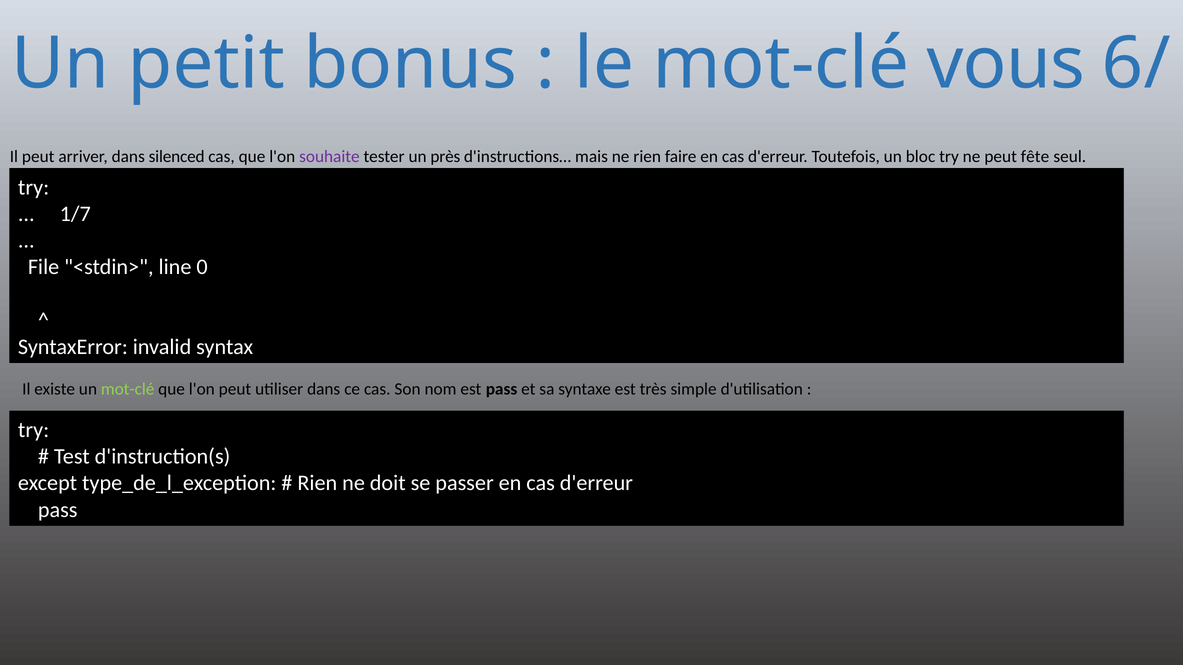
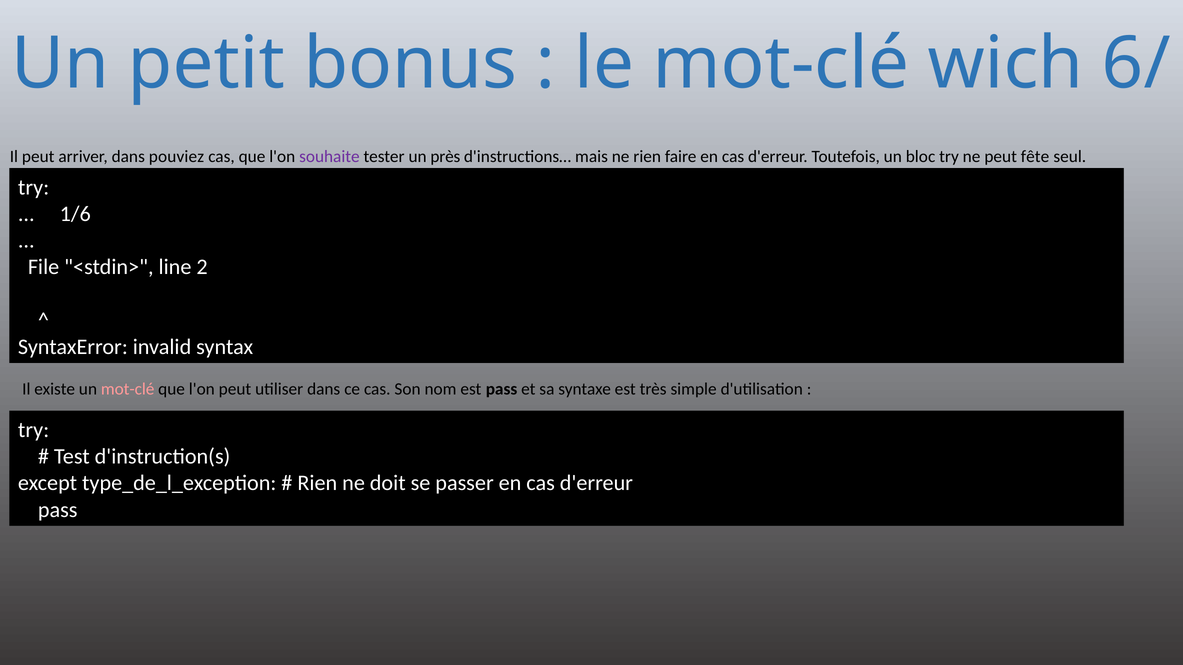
vous: vous -> wich
silenced: silenced -> pouviez
1/7: 1/7 -> 1/6
0: 0 -> 2
mot-clé at (128, 389) colour: light green -> pink
